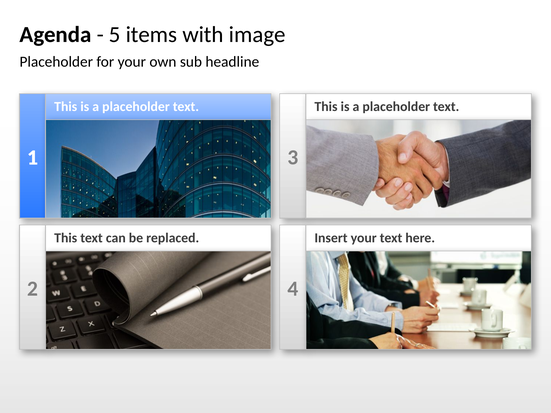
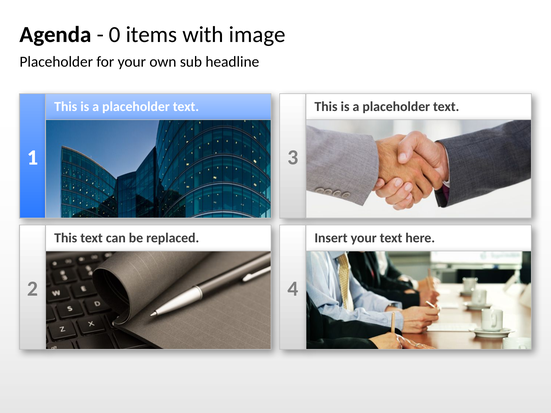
5: 5 -> 0
